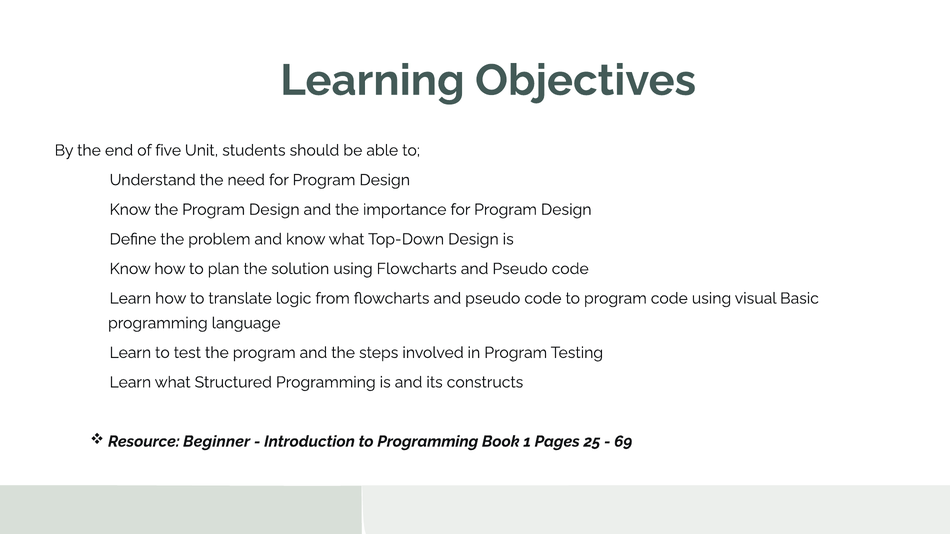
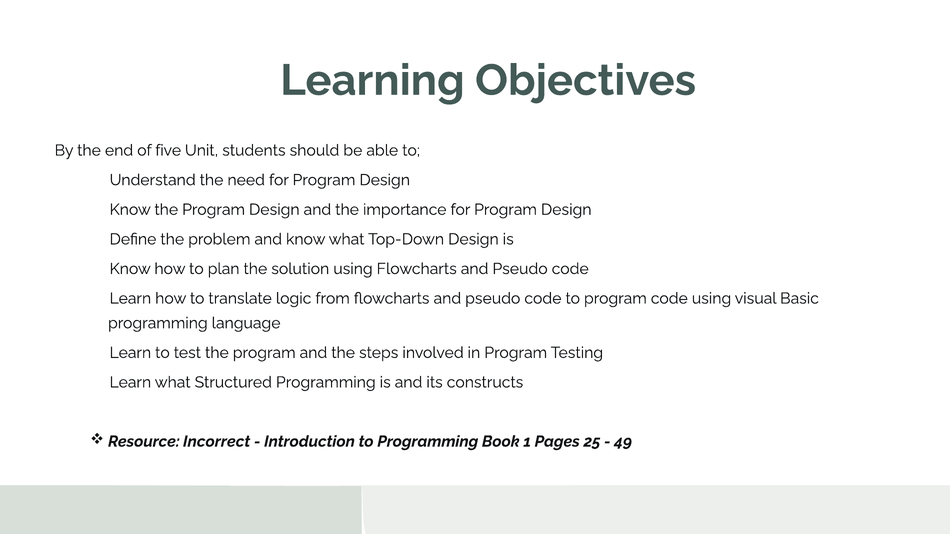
Beginner: Beginner -> Incorrect
69: 69 -> 49
